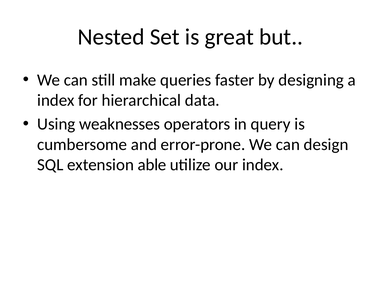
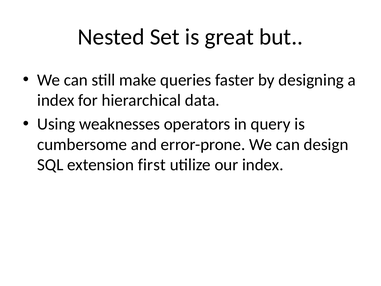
able: able -> first
